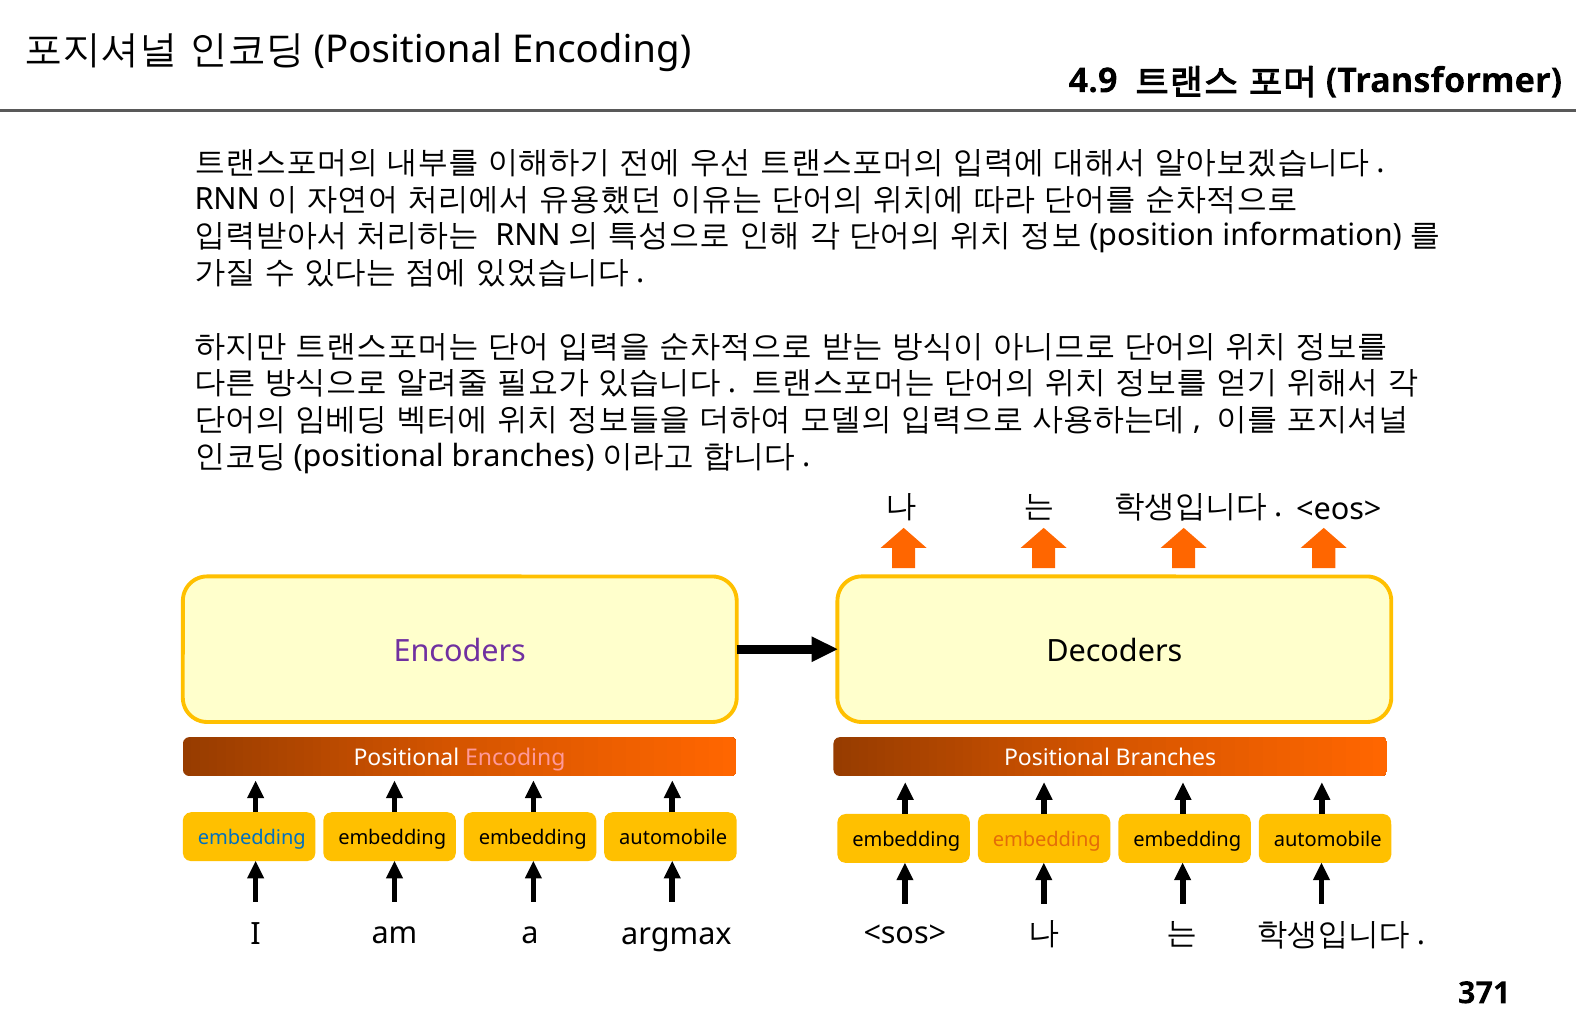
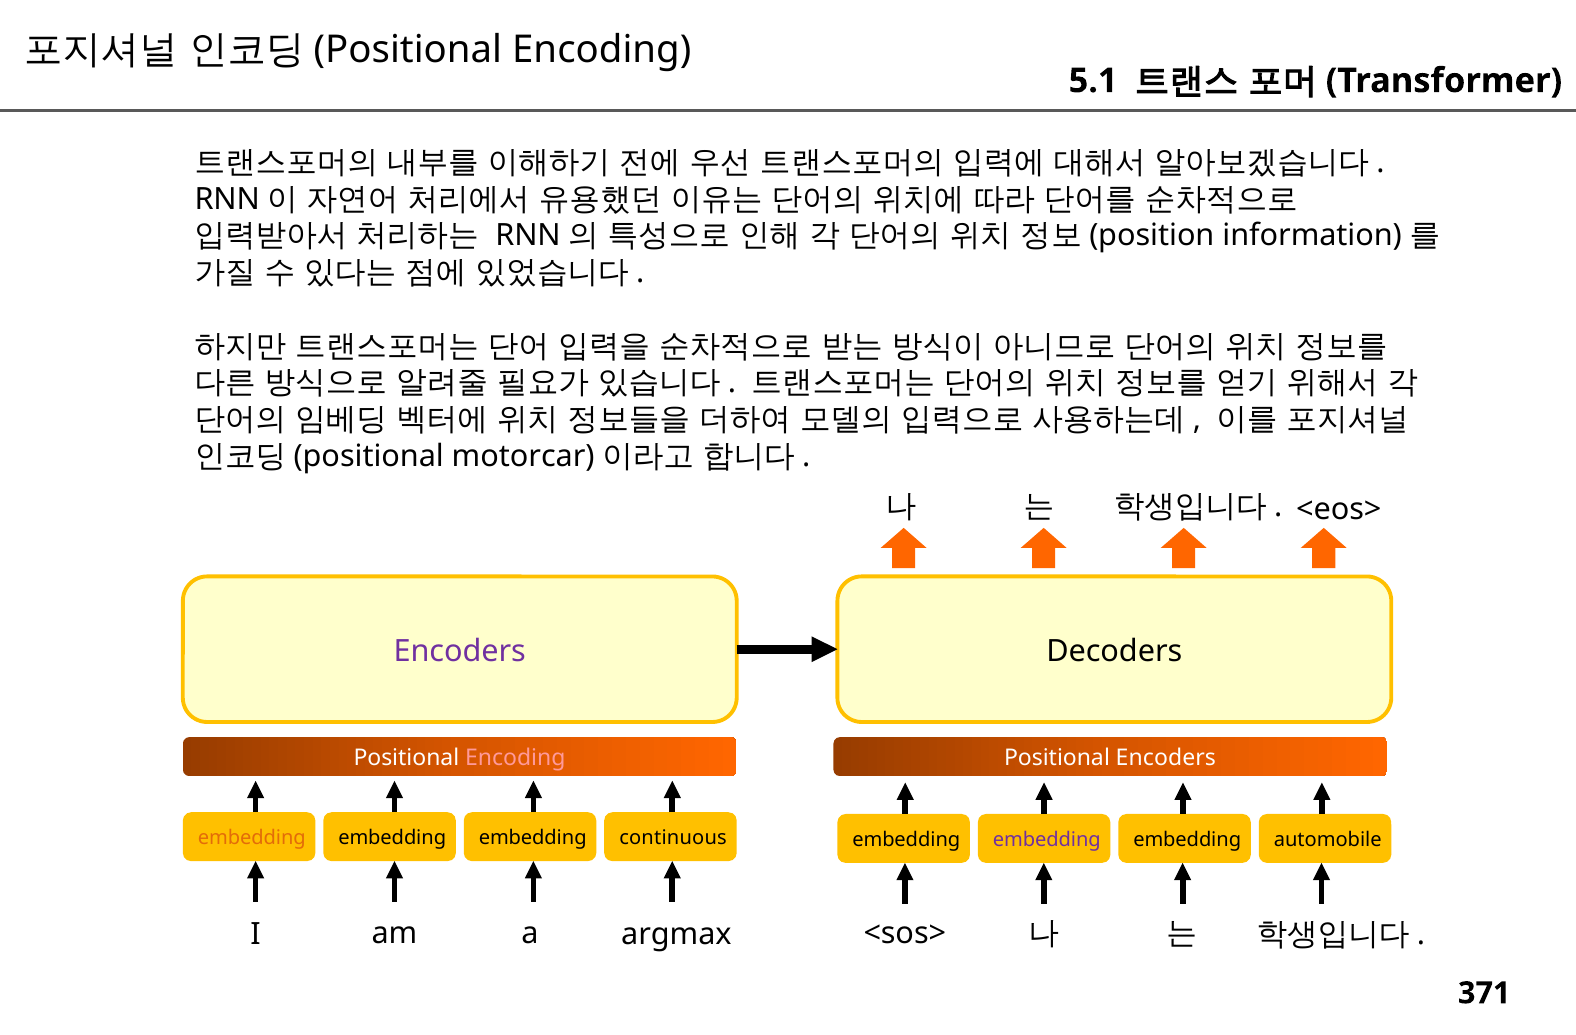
4.9: 4.9 -> 5.1
branches at (523, 456): branches -> motorcar
Positional Branches: Branches -> Encoders
embedding at (252, 838) colour: blue -> orange
automobile at (673, 838): automobile -> continuous
embedding at (1047, 840) colour: orange -> purple
